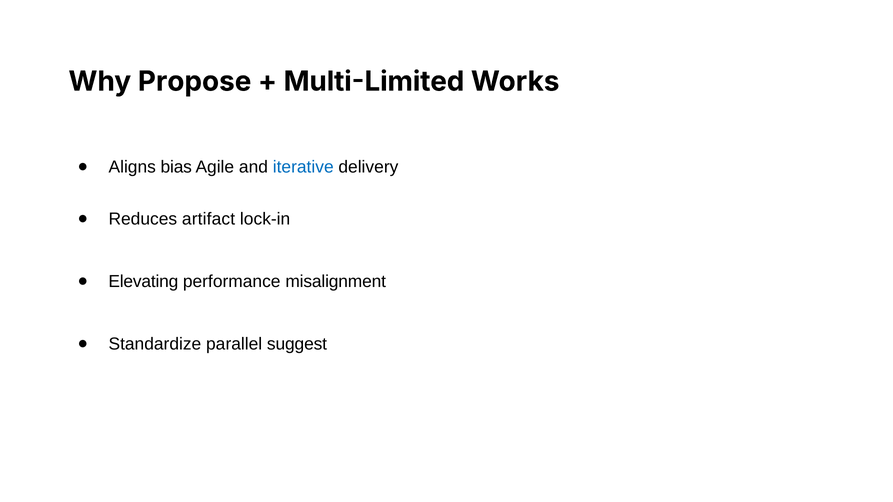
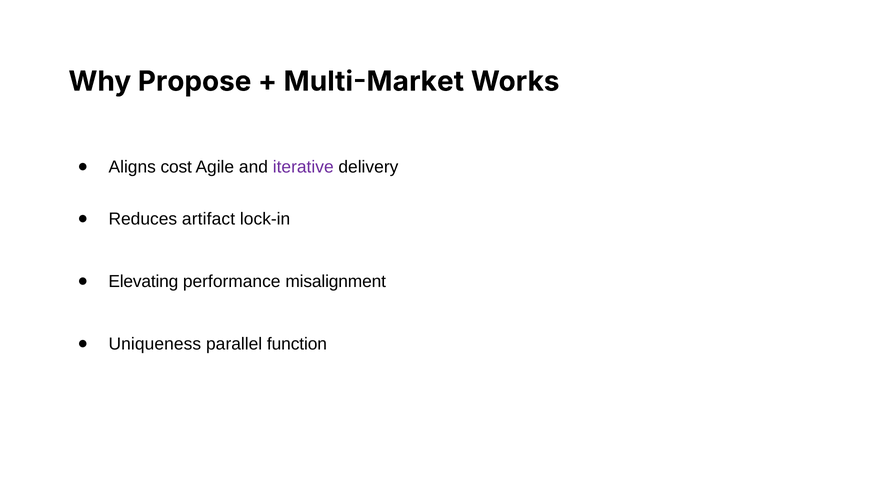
Multi-Limited: Multi-Limited -> Multi-Market
bias: bias -> cost
iterative colour: blue -> purple
Standardize: Standardize -> Uniqueness
suggest: suggest -> function
